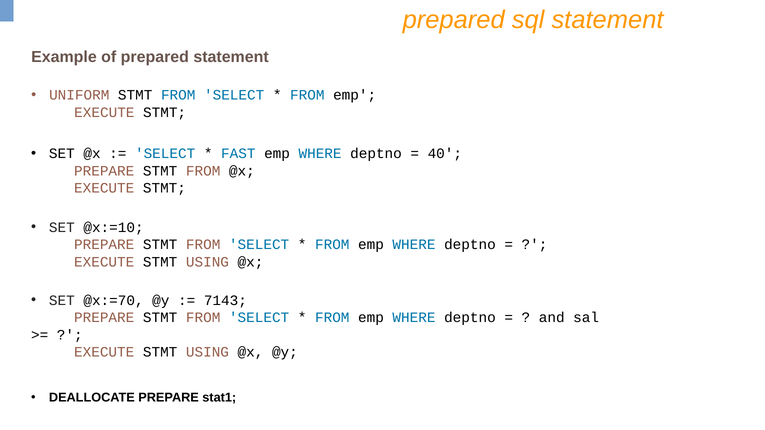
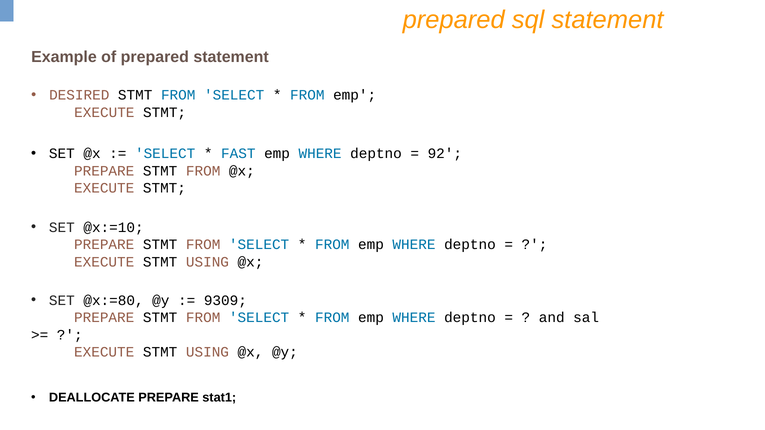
UNIFORM: UNIFORM -> DESIRED
40: 40 -> 92
@x:=70: @x:=70 -> @x:=80
7143: 7143 -> 9309
